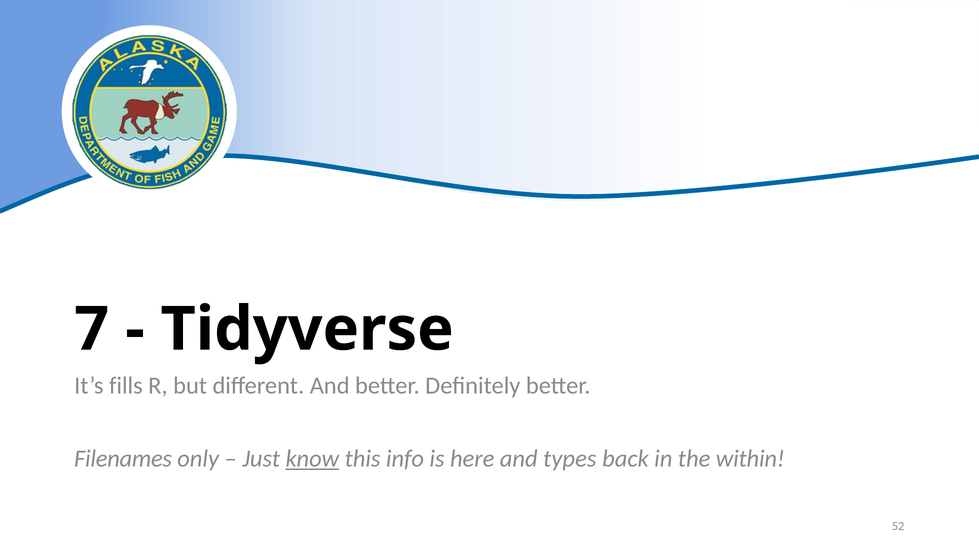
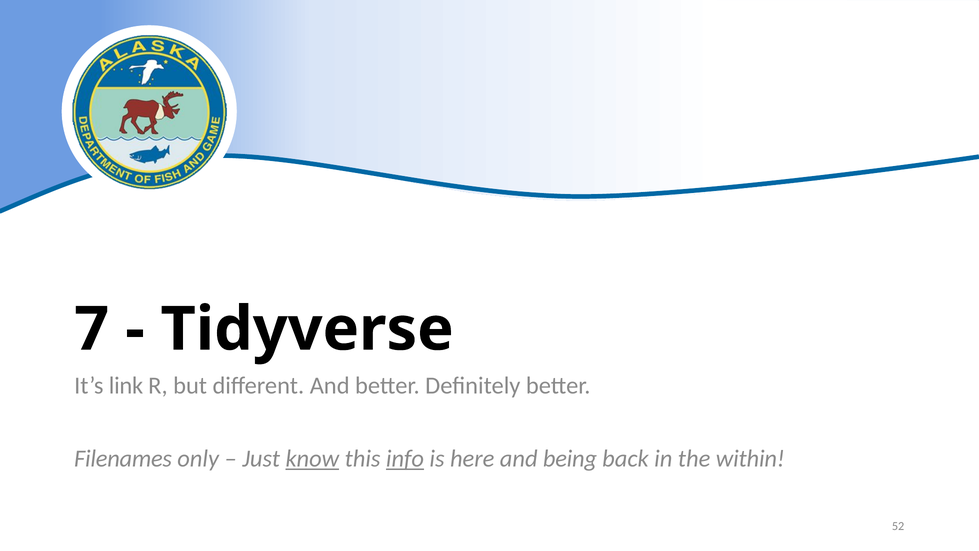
fills: fills -> link
info underline: none -> present
types: types -> being
